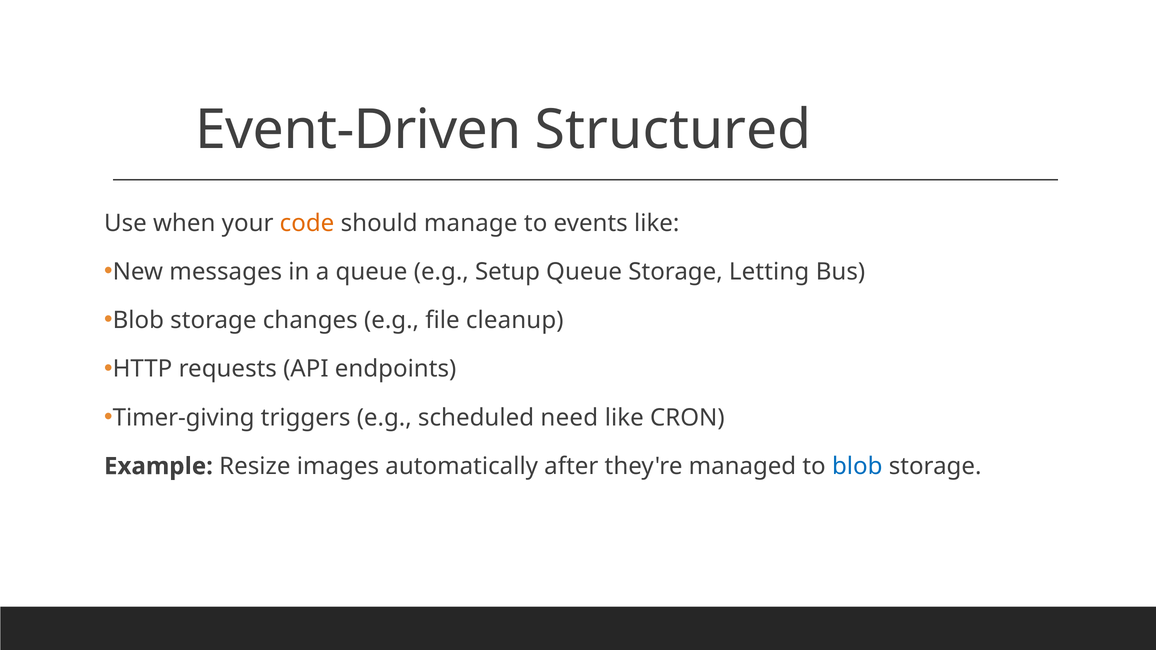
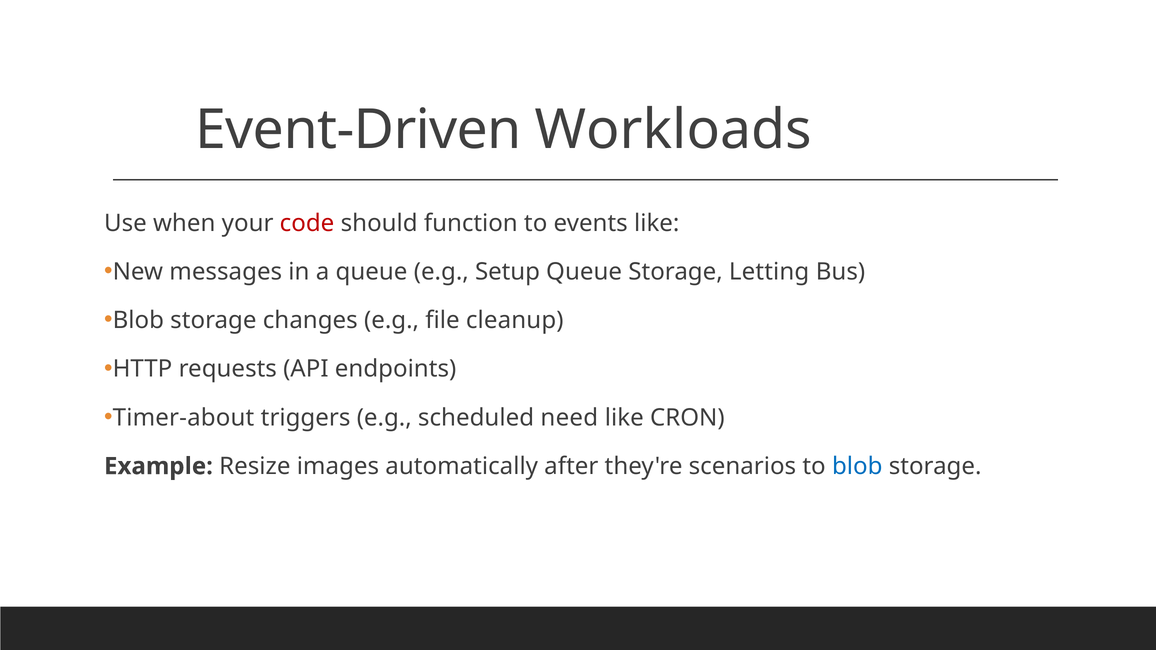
Structured: Structured -> Workloads
code colour: orange -> red
manage: manage -> function
Timer-giving: Timer-giving -> Timer-about
managed: managed -> scenarios
